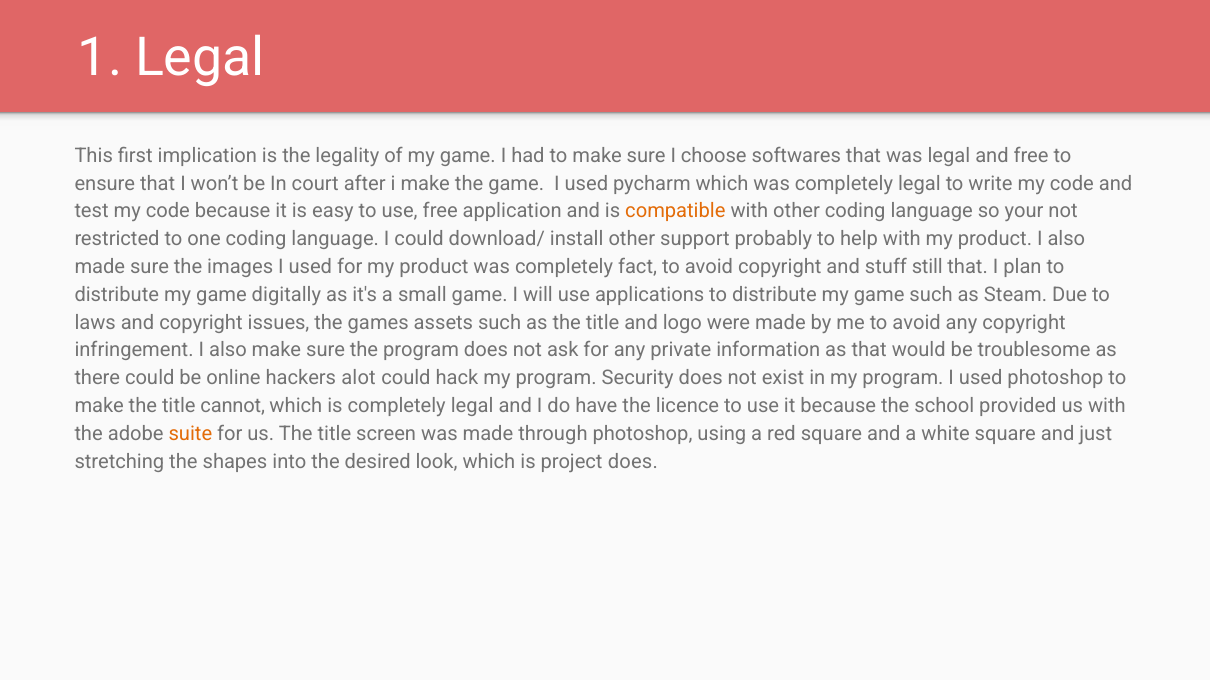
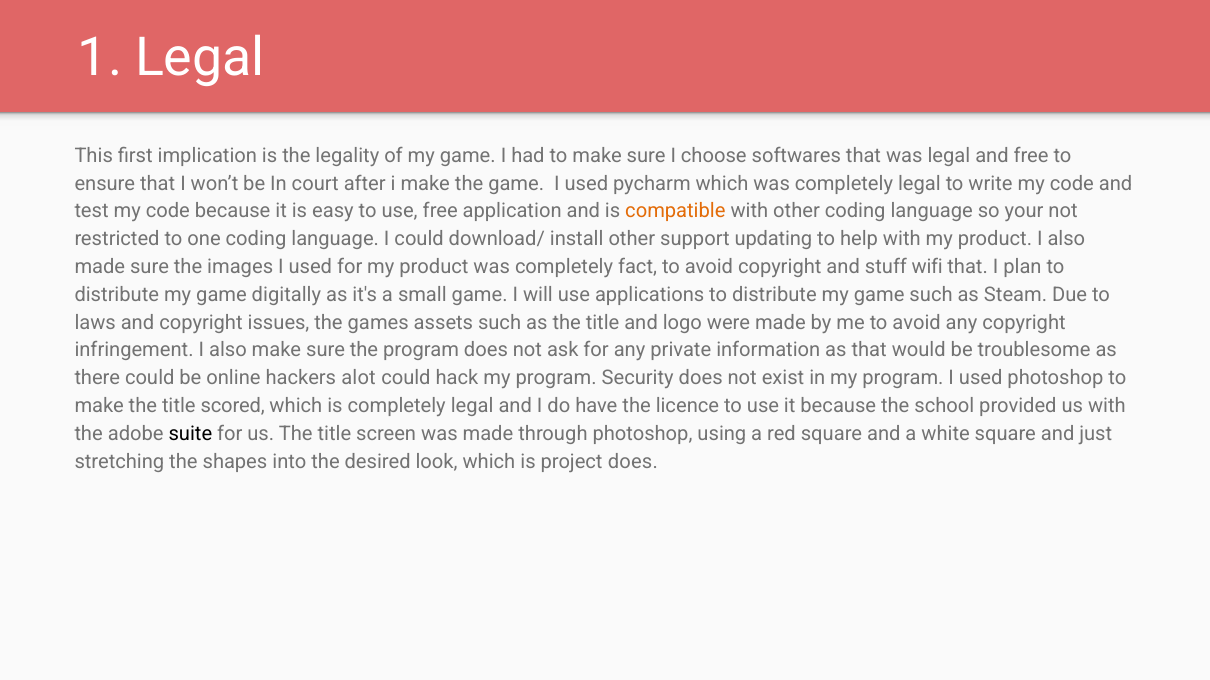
probably: probably -> updating
still: still -> wifi
cannot: cannot -> scored
suite colour: orange -> black
